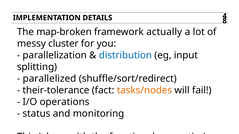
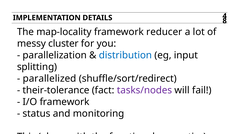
map-broken: map-broken -> map-locality
actually: actually -> reducer
tasks/nodes colour: orange -> purple
I/O operations: operations -> framework
